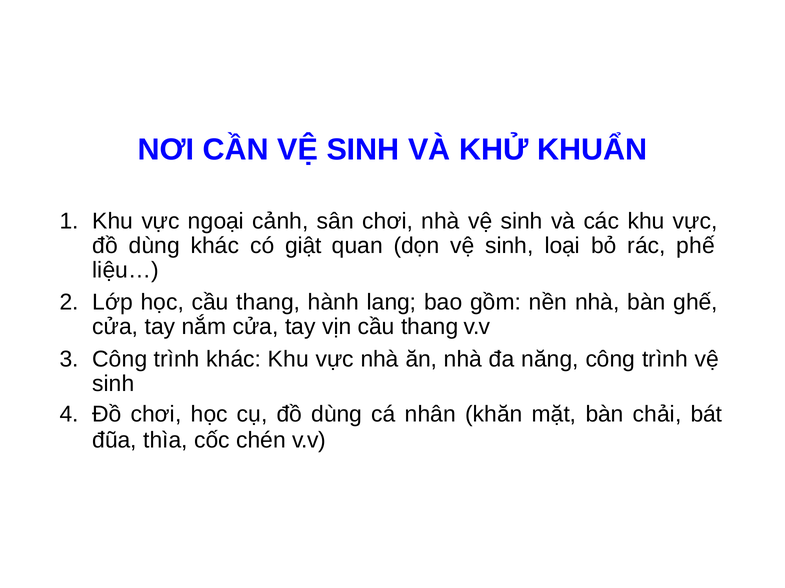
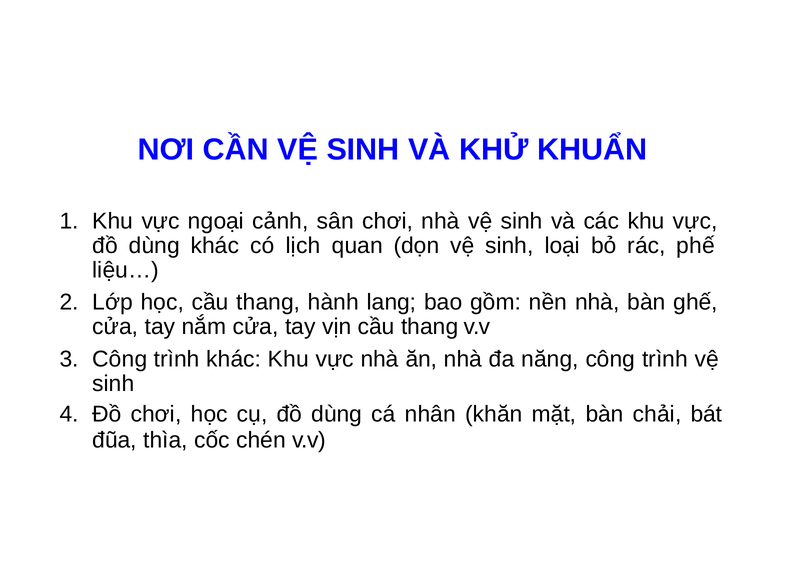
giật: giật -> lịch
